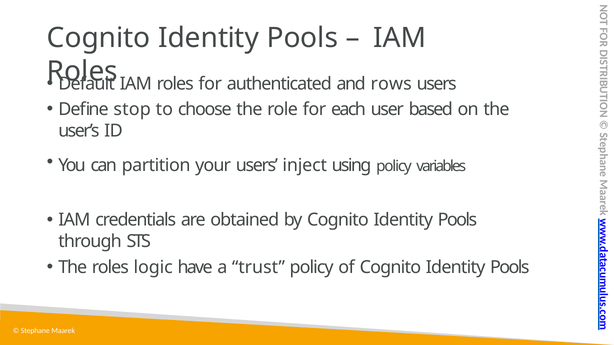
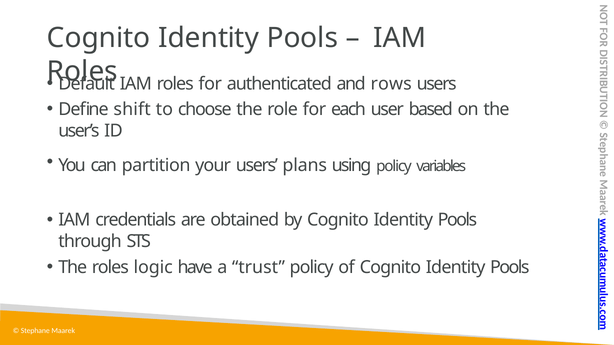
stop: stop -> shift
inject: inject -> plans
